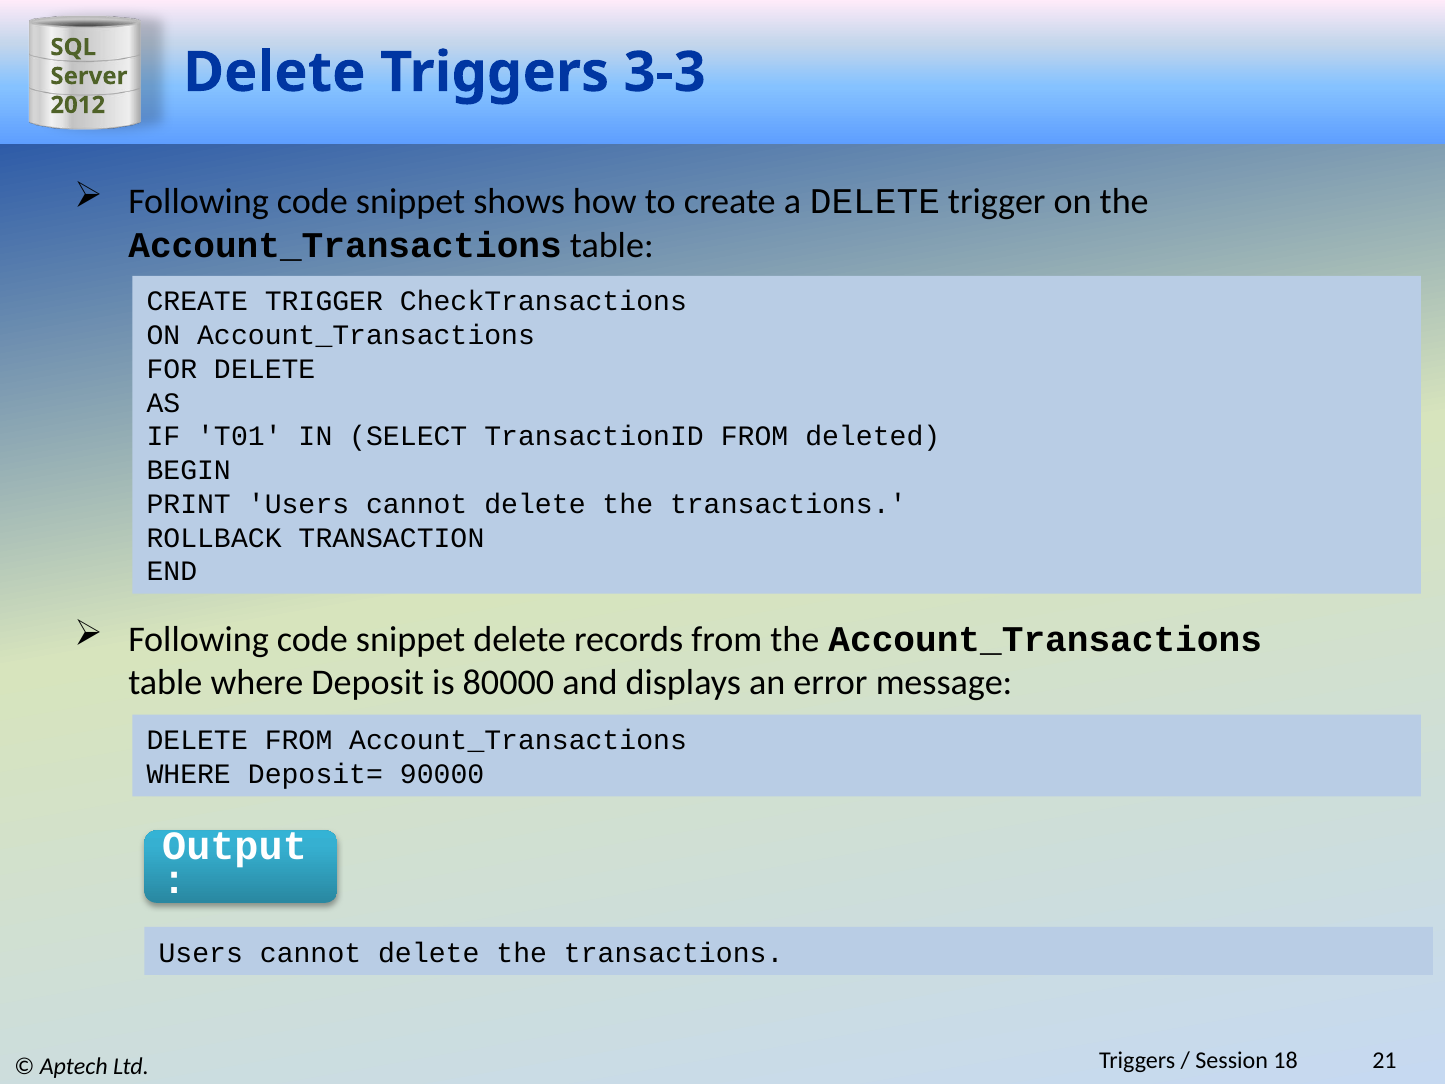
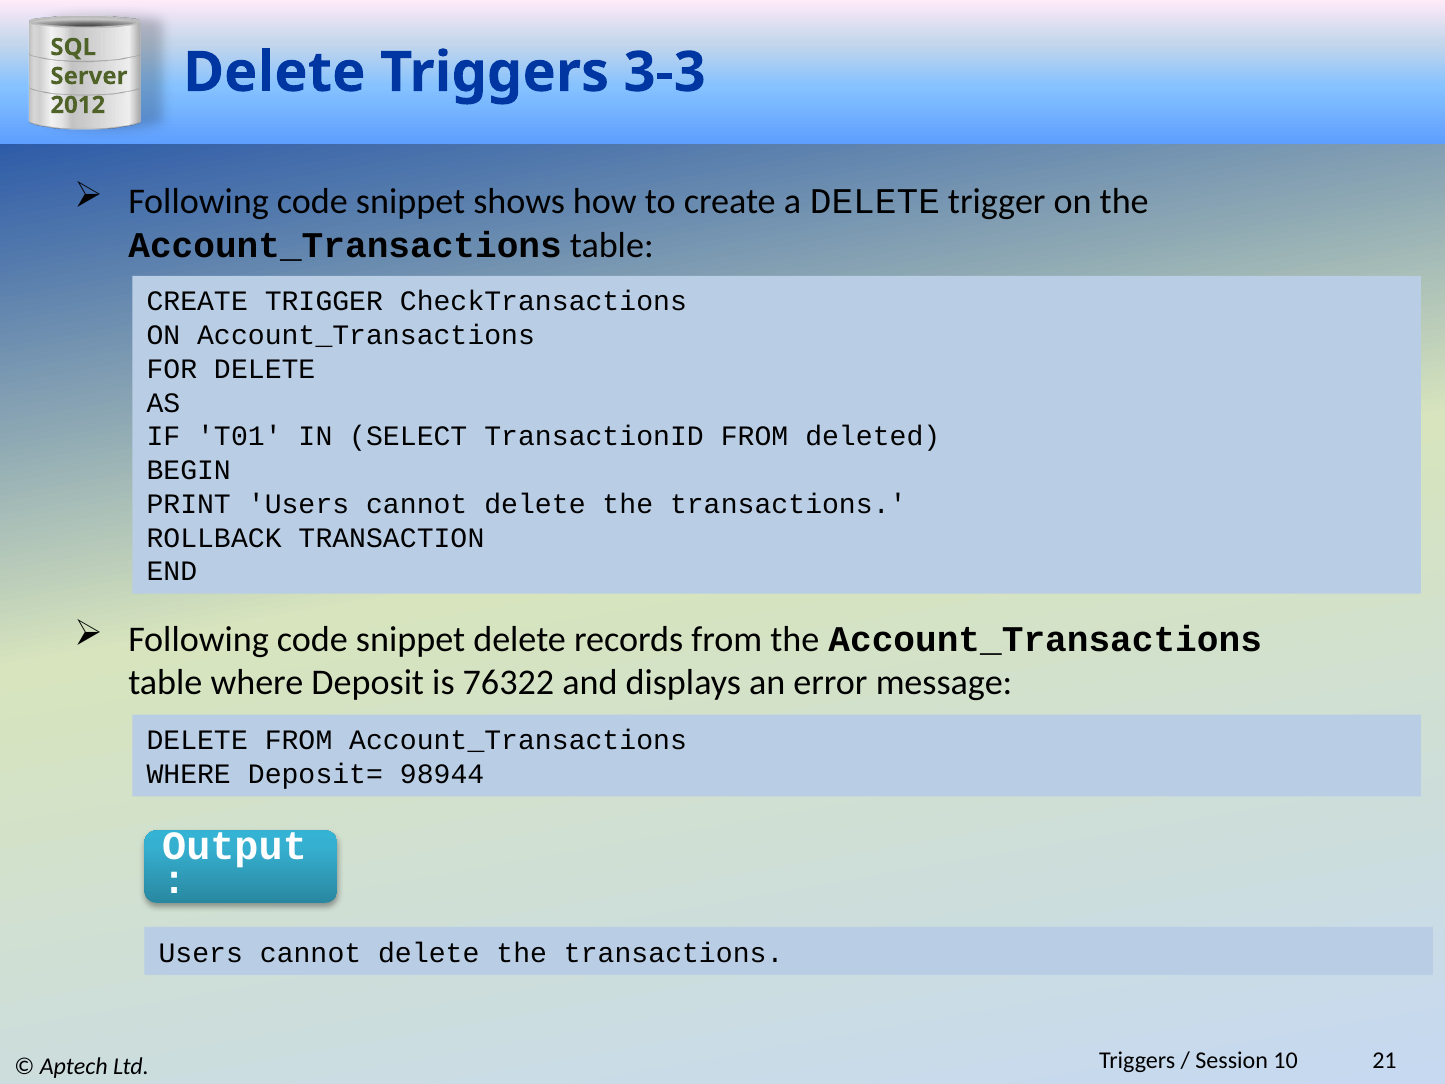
80000: 80000 -> 76322
90000: 90000 -> 98944
18: 18 -> 10
